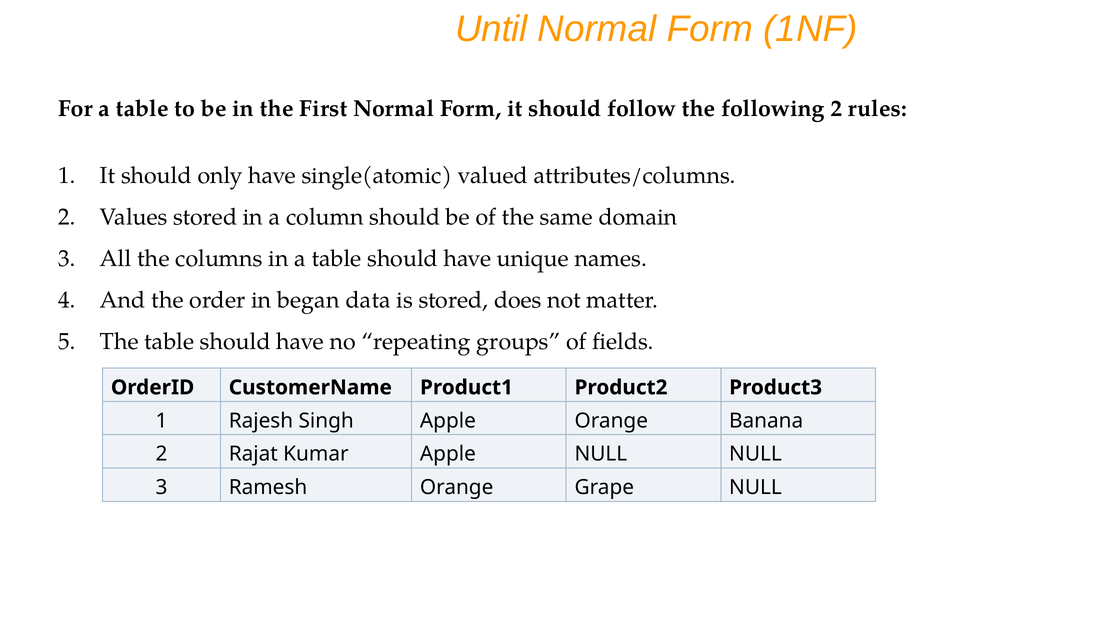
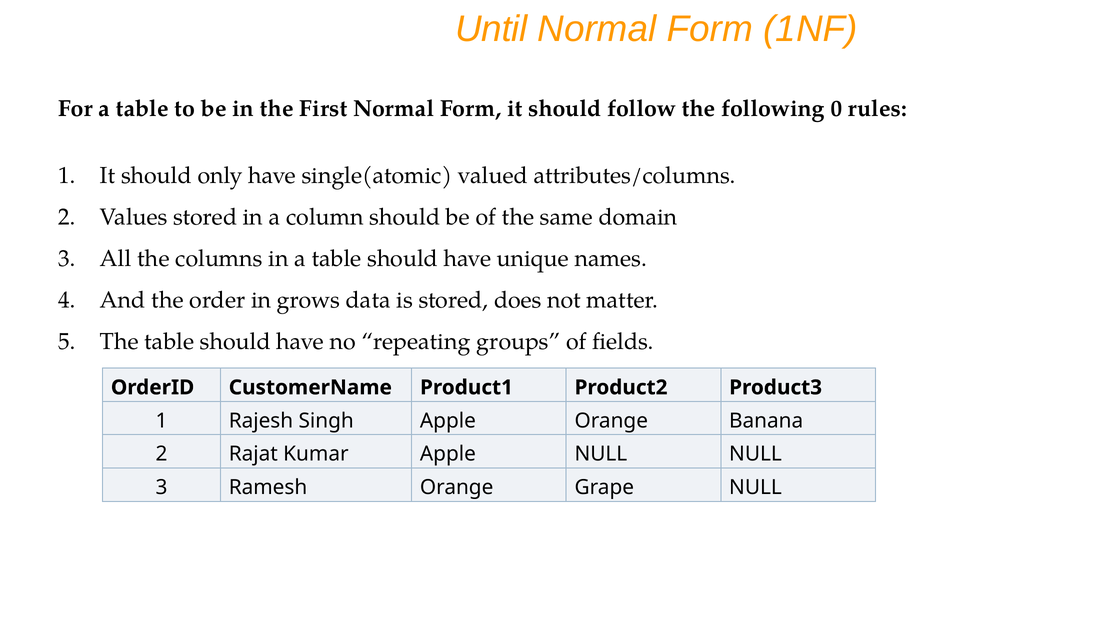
following 2: 2 -> 0
began: began -> grows
